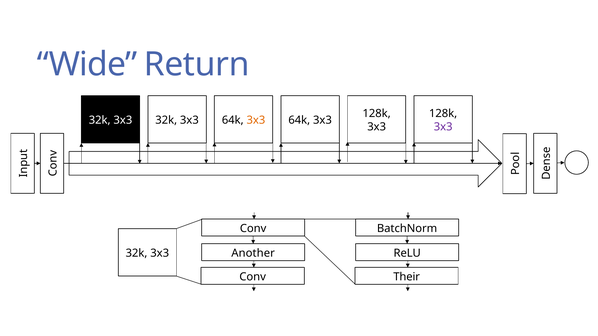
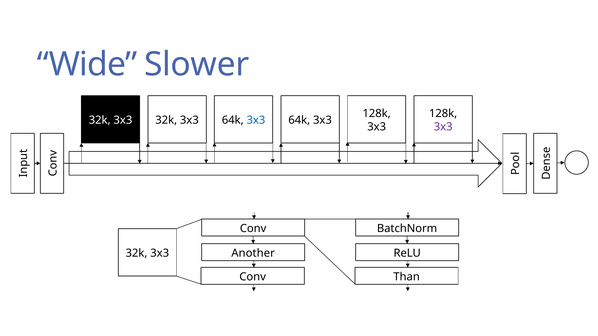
Return: Return -> Slower
3x3 at (256, 120) colour: orange -> blue
Their: Their -> Than
